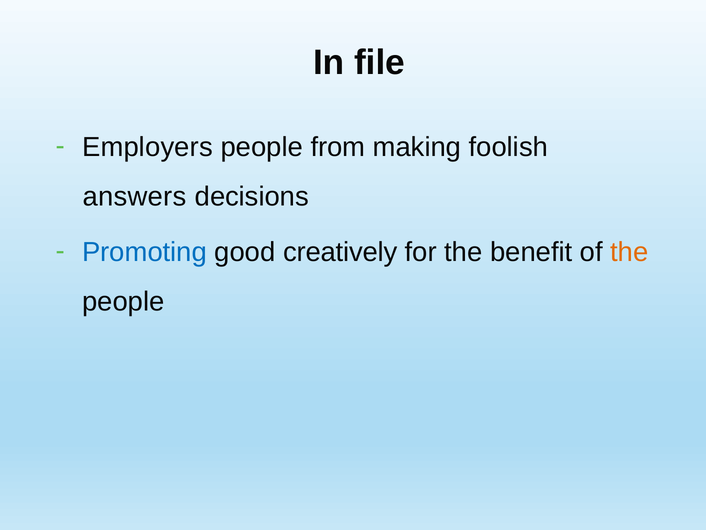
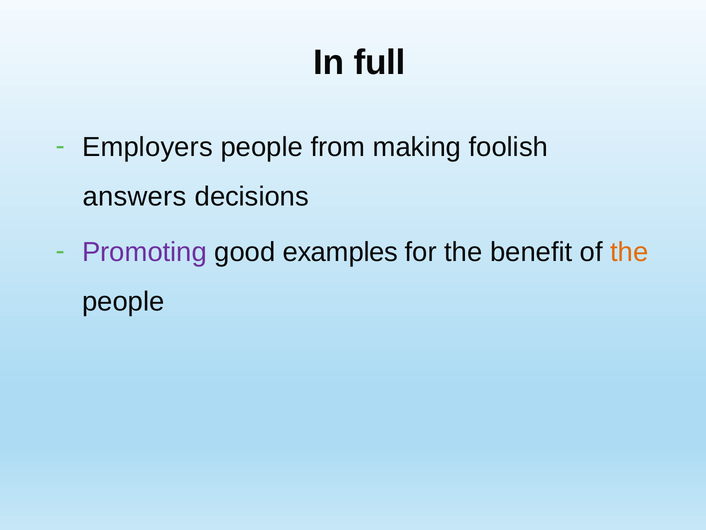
file: file -> full
Promoting colour: blue -> purple
creatively: creatively -> examples
